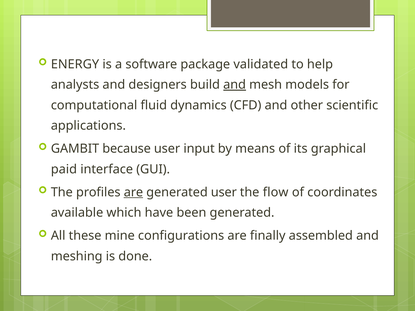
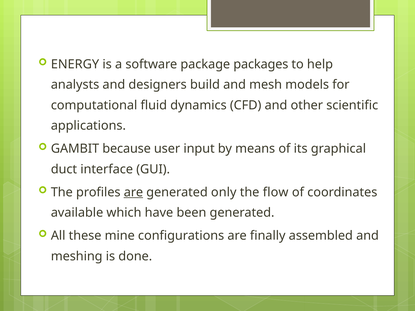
validated: validated -> packages
and at (235, 85) underline: present -> none
paid: paid -> duct
generated user: user -> only
